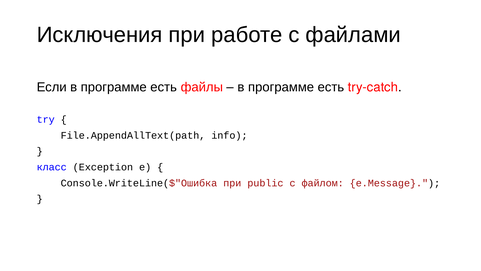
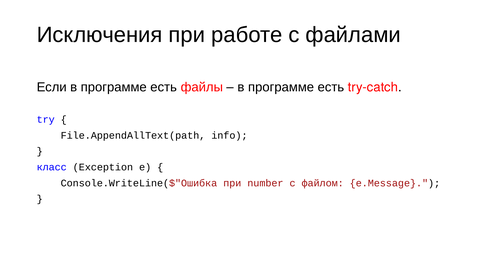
public: public -> number
